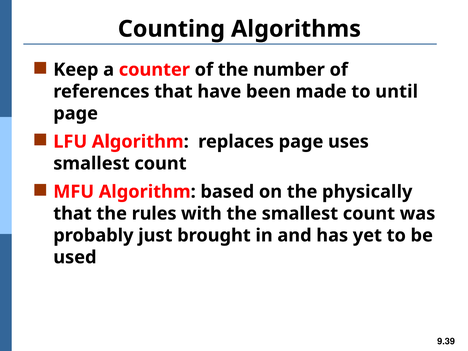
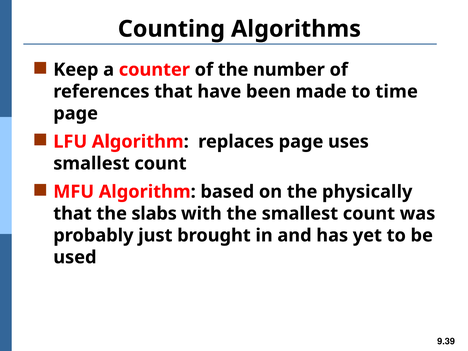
until: until -> time
rules: rules -> slabs
